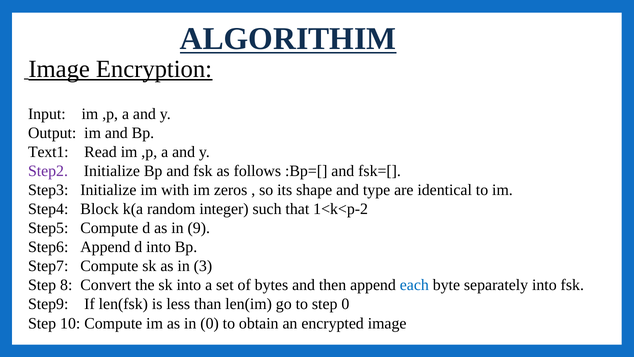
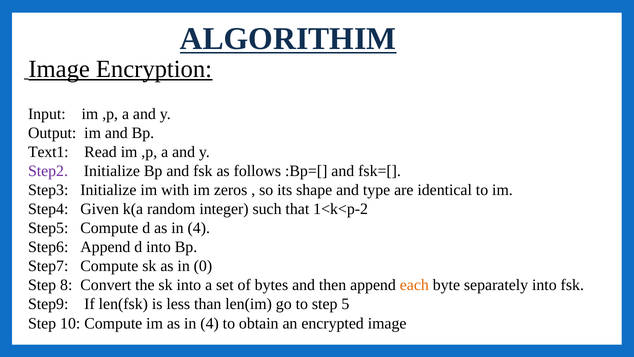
Block: Block -> Given
d as in 9: 9 -> 4
3: 3 -> 0
each colour: blue -> orange
step 0: 0 -> 5
im as in 0: 0 -> 4
